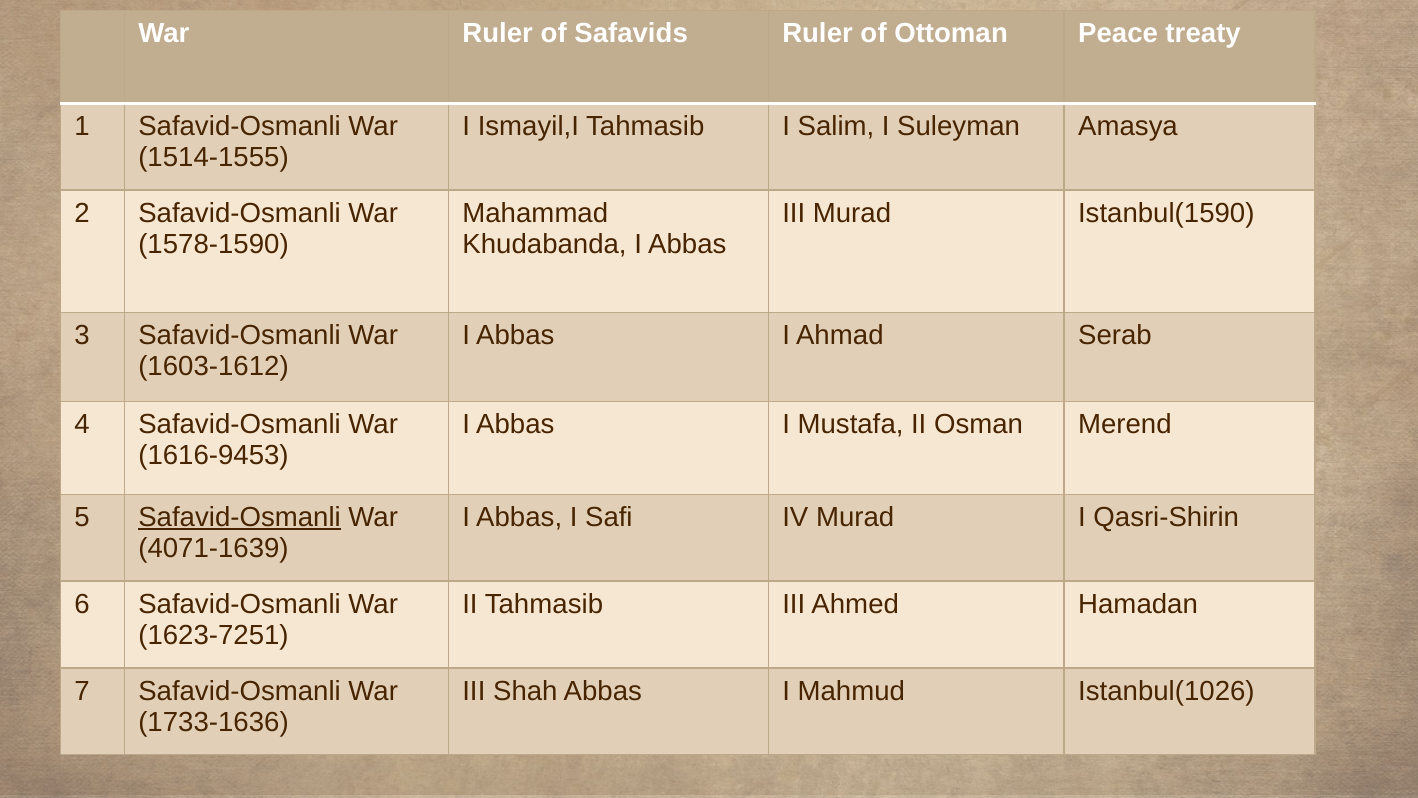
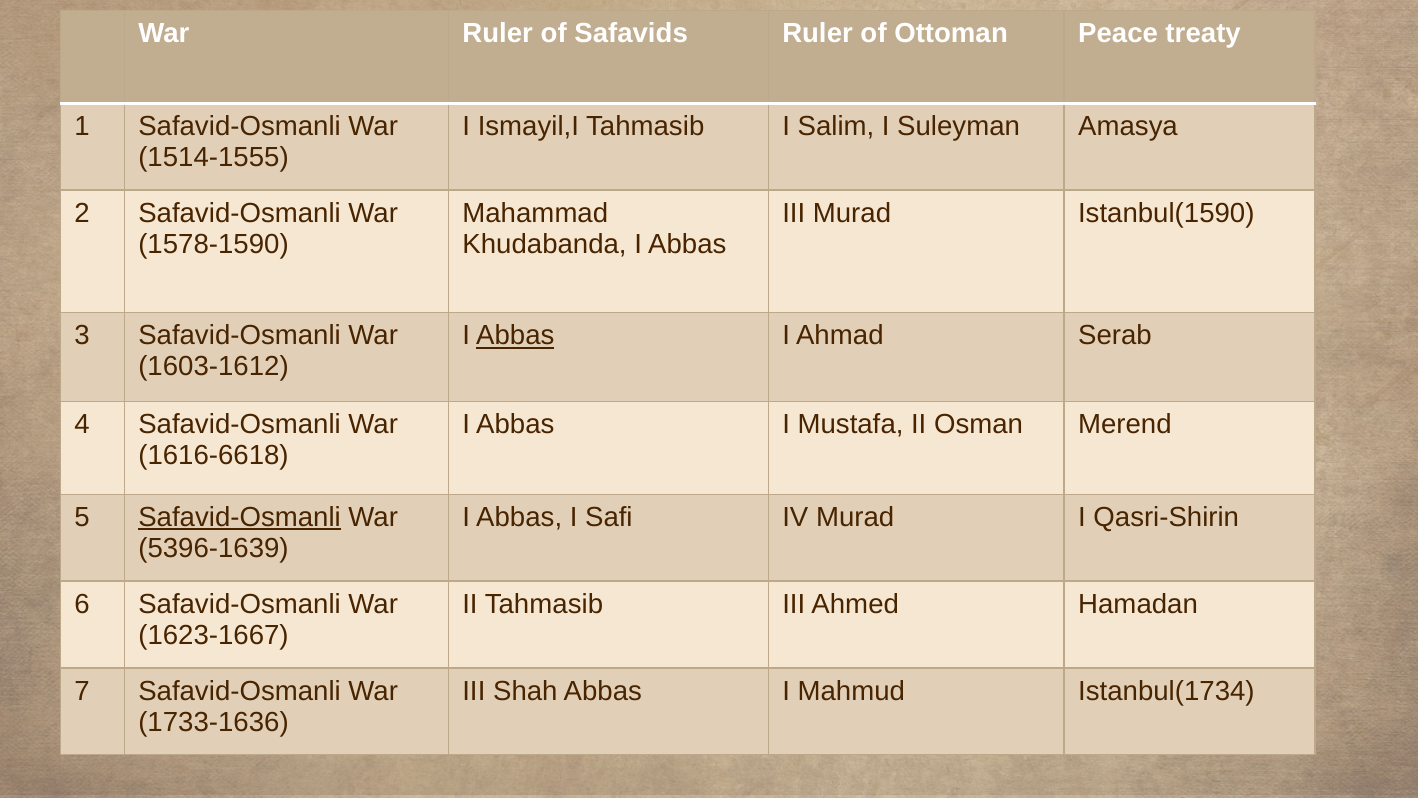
Abbas at (515, 336) underline: none -> present
1616-9453: 1616-9453 -> 1616-6618
4071-1639: 4071-1639 -> 5396-1639
1623-7251: 1623-7251 -> 1623-1667
Istanbul(1026: Istanbul(1026 -> Istanbul(1734
